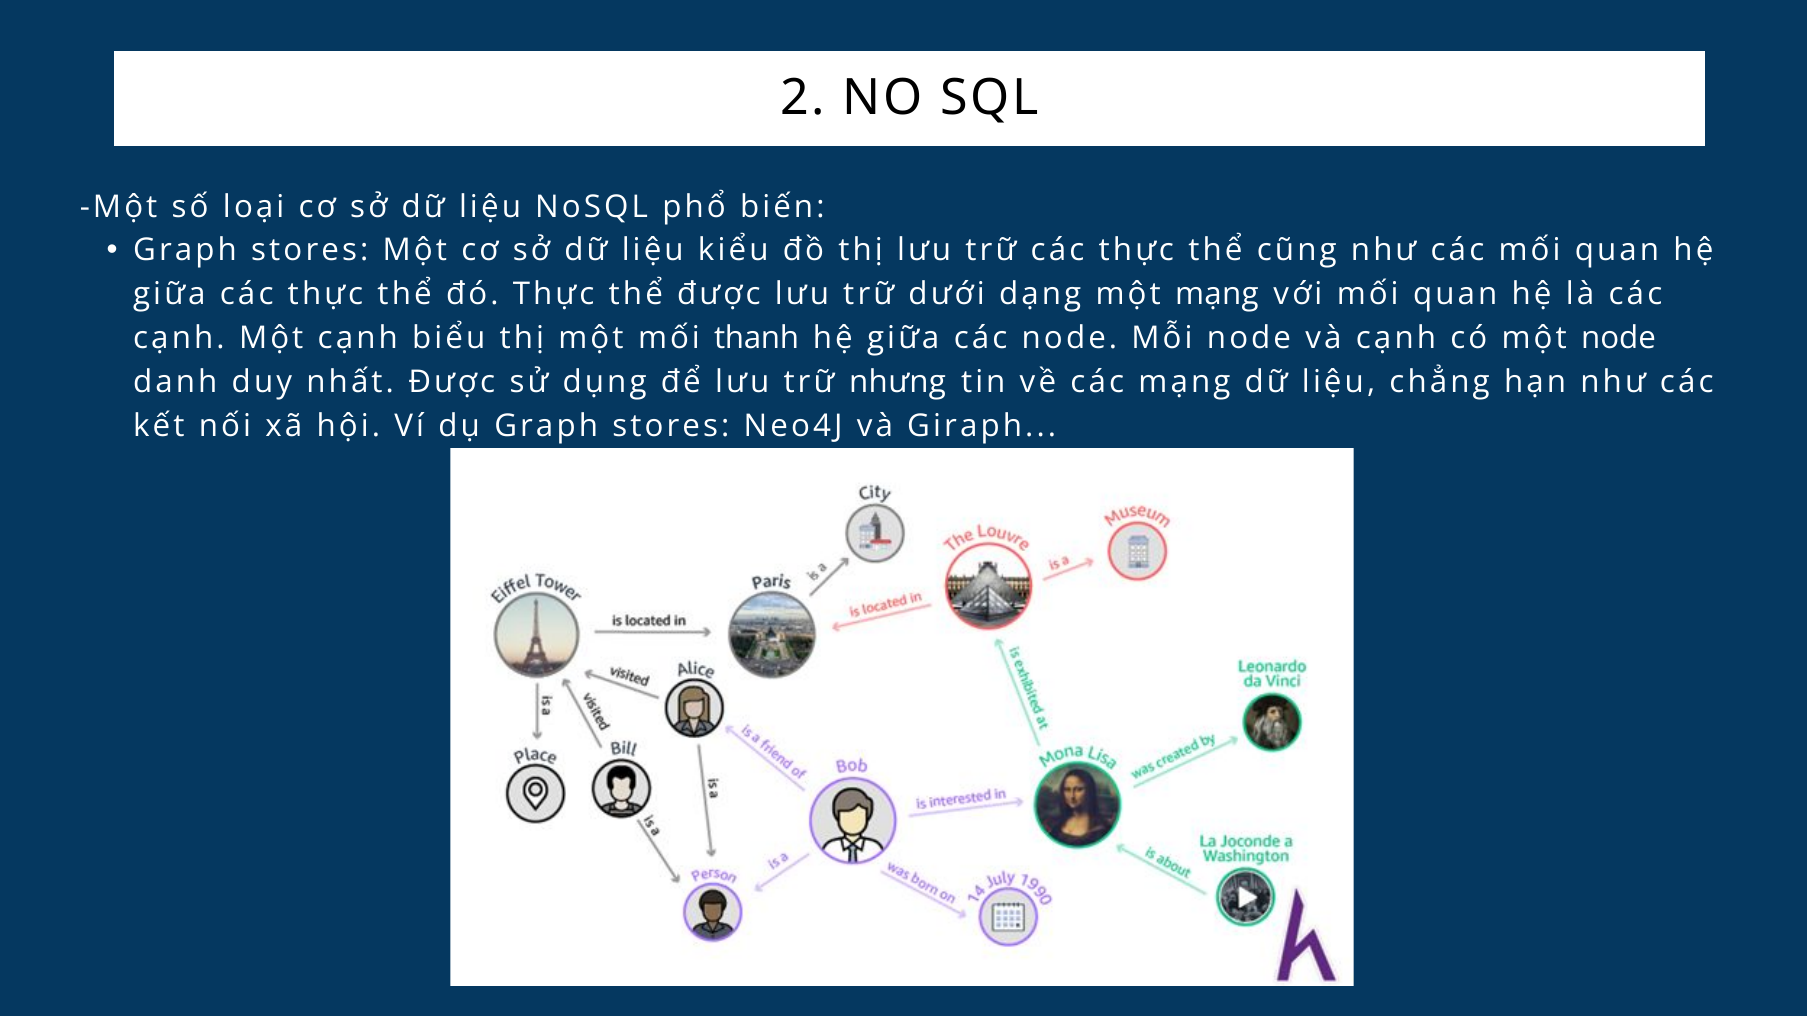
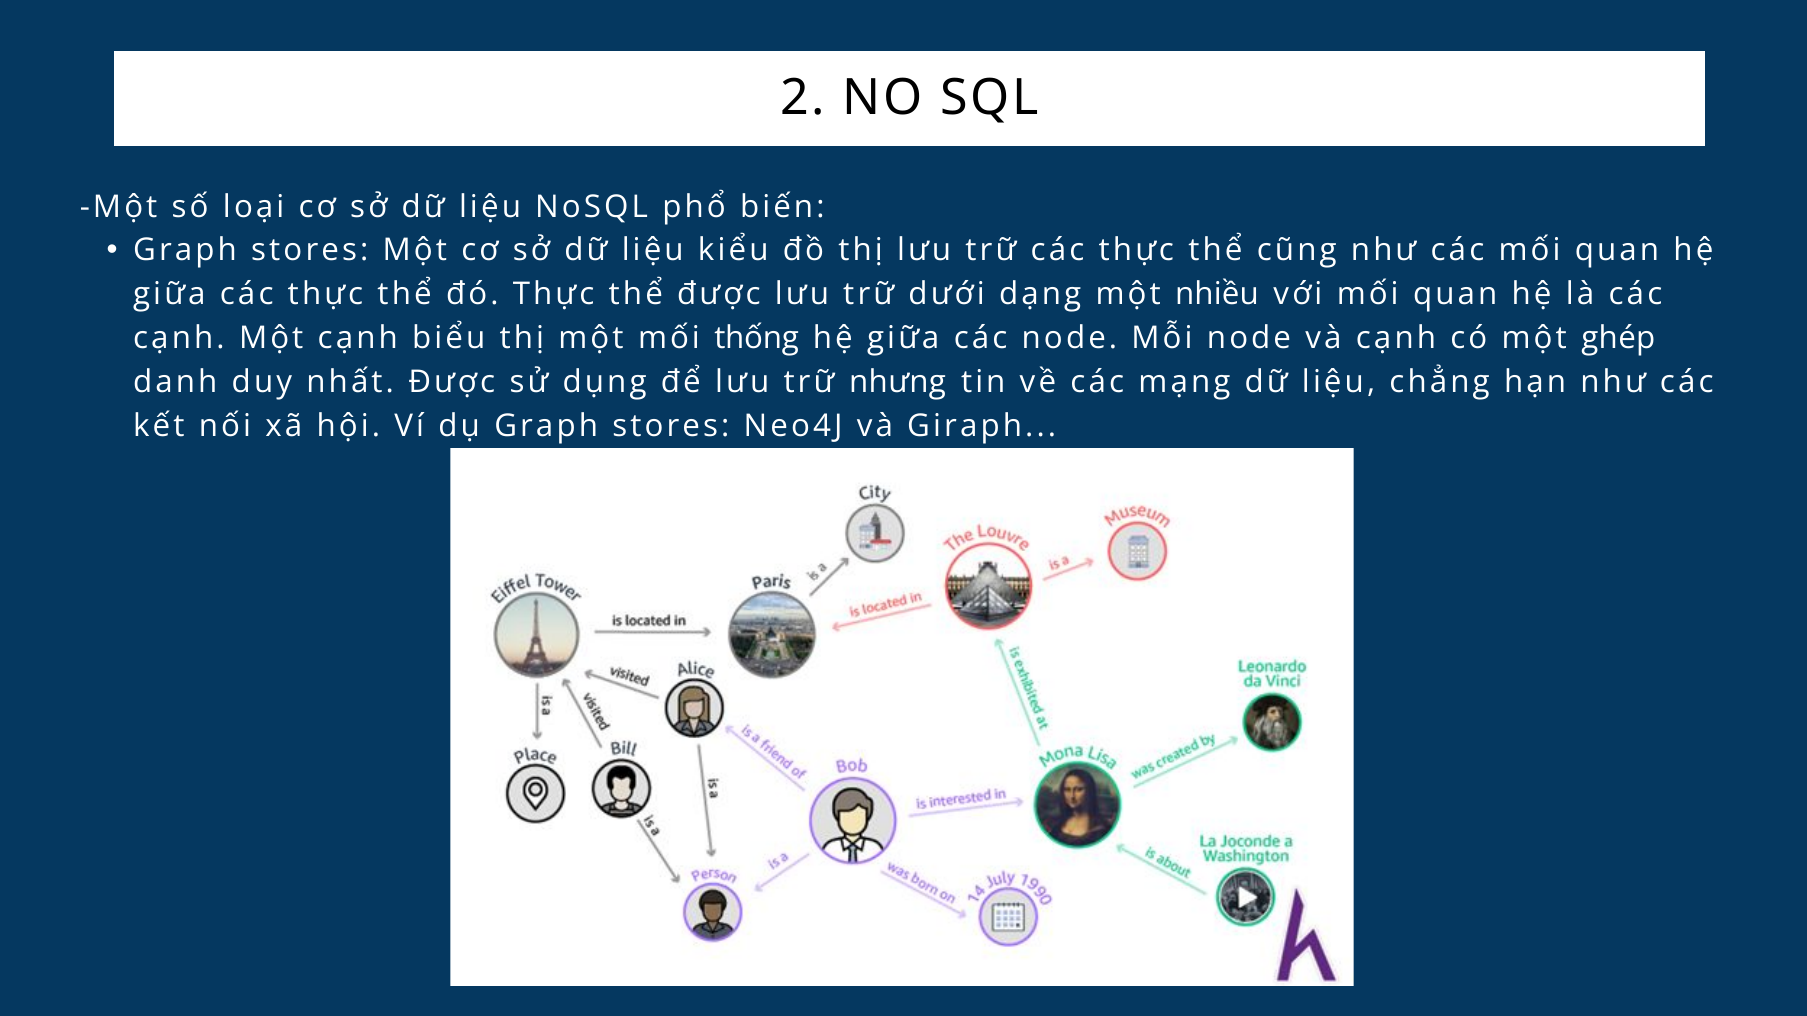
một mạng: mạng -> nhiều
thanh: thanh -> thống
một node: node -> ghép
